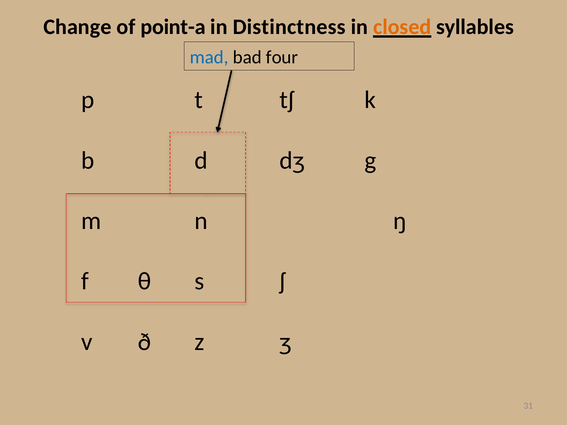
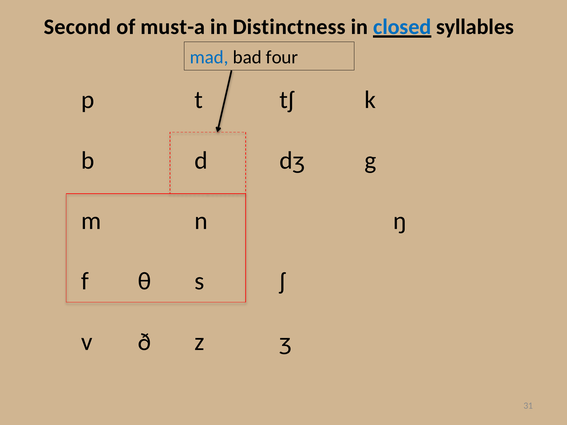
Change: Change -> Second
point-a: point-a -> must-a
closed colour: orange -> blue
